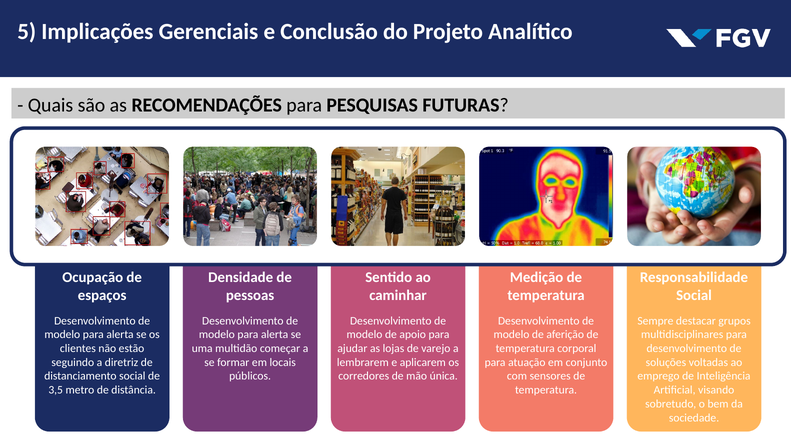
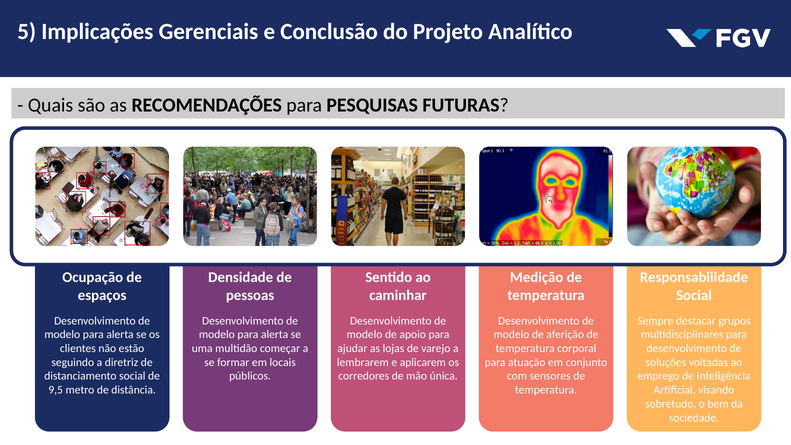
3,5: 3,5 -> 9,5
